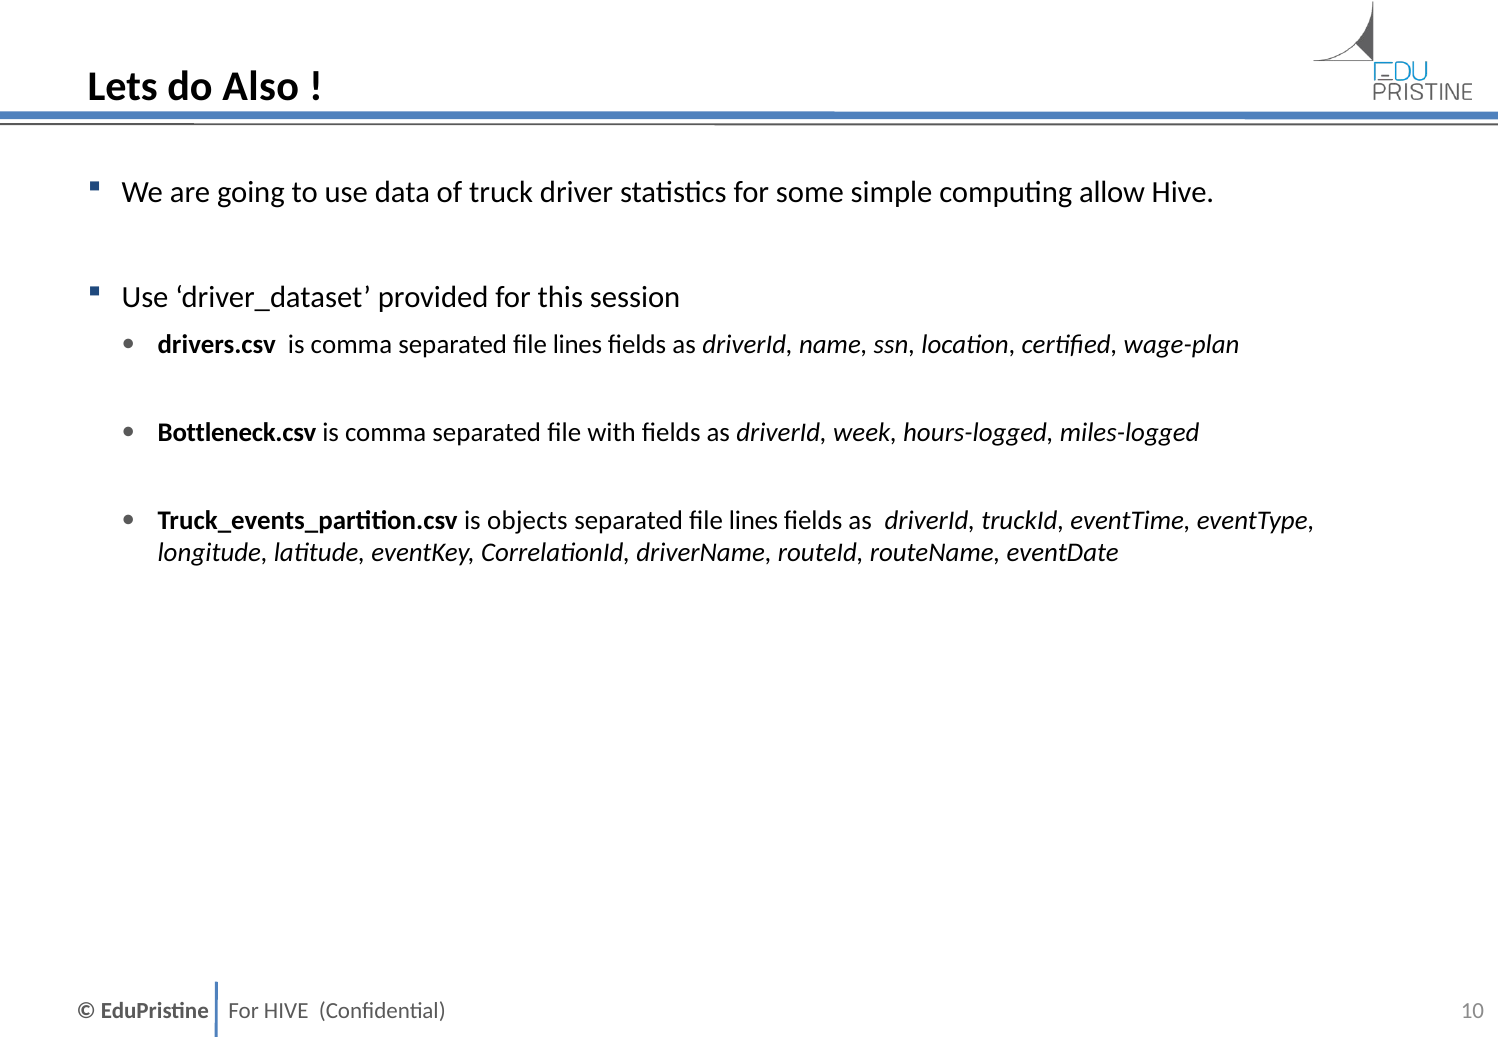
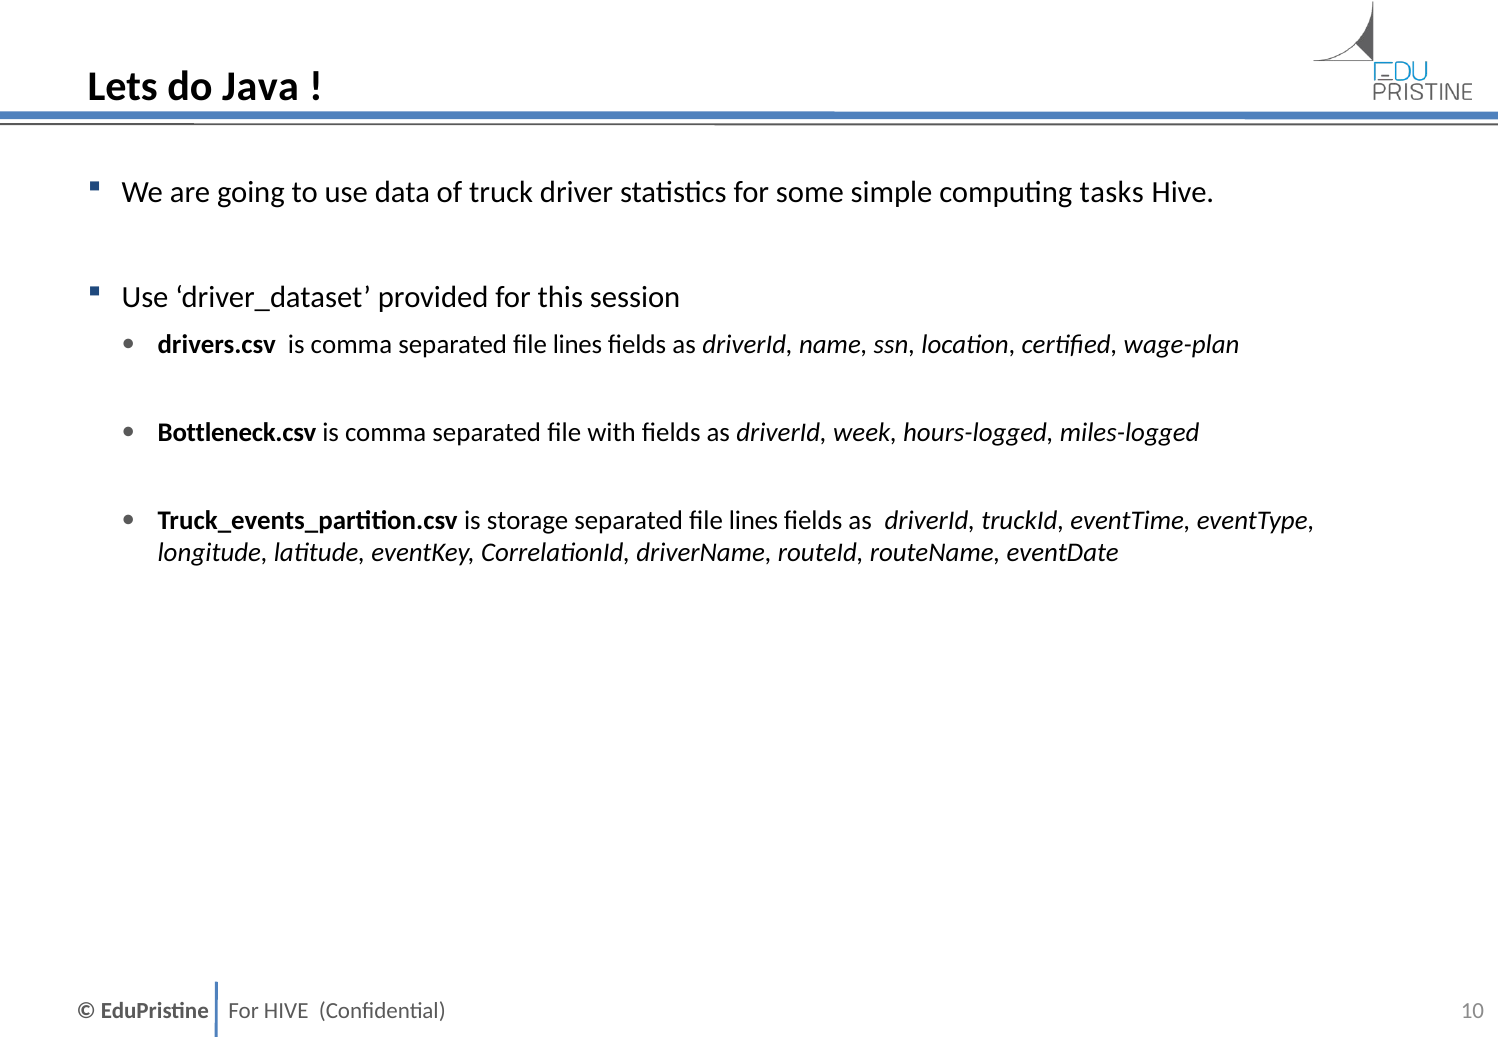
Also: Also -> Java
allow: allow -> tasks
objects: objects -> storage
